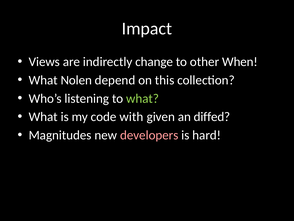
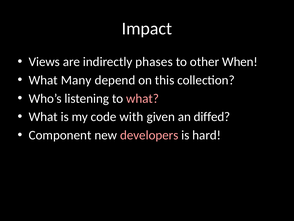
change: change -> phases
Nolen: Nolen -> Many
what at (143, 98) colour: light green -> pink
Magnitudes: Magnitudes -> Component
